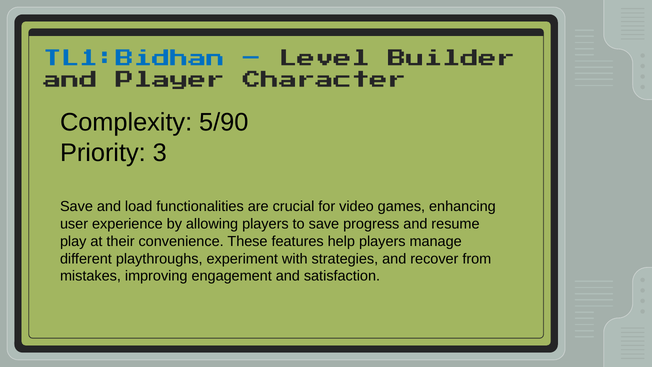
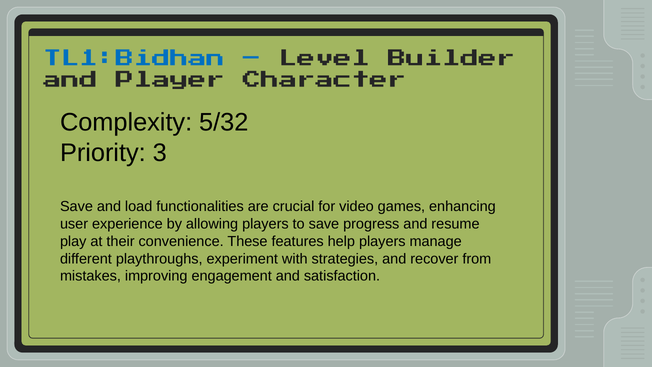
5/90: 5/90 -> 5/32
